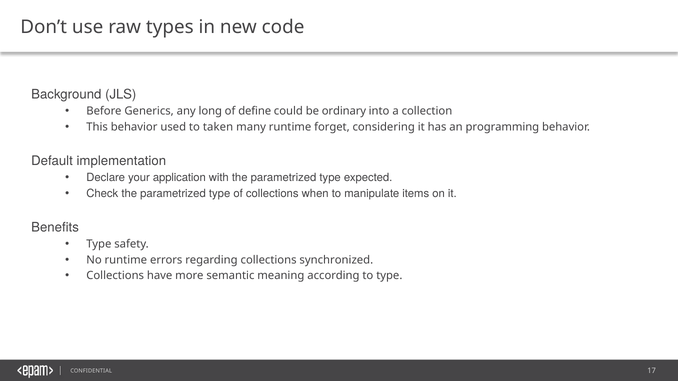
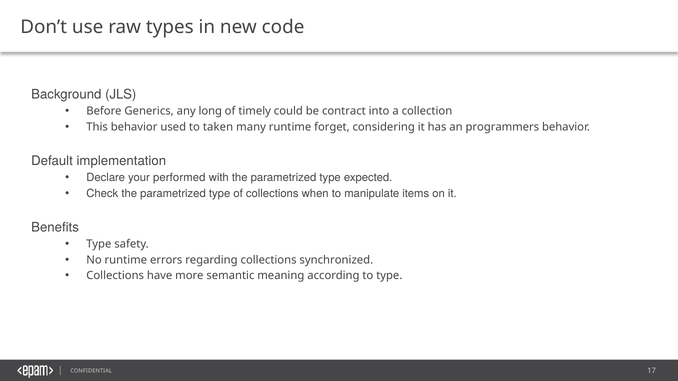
define: define -> timely
ordinary: ordinary -> contract
programming: programming -> programmers
application: application -> performed
